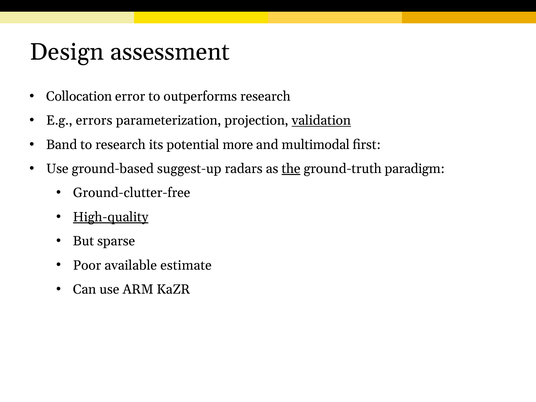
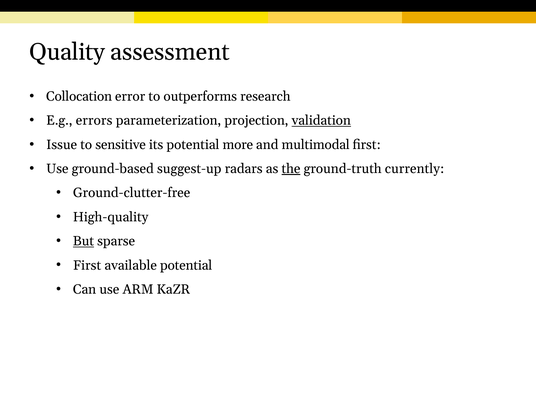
Design: Design -> Quality
Band: Band -> Issue
to research: research -> sensitive
paradigm: paradigm -> currently
High-quality underline: present -> none
But underline: none -> present
Poor at (87, 265): Poor -> First
available estimate: estimate -> potential
